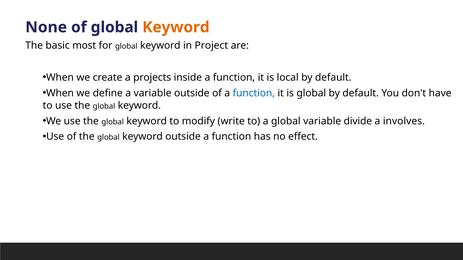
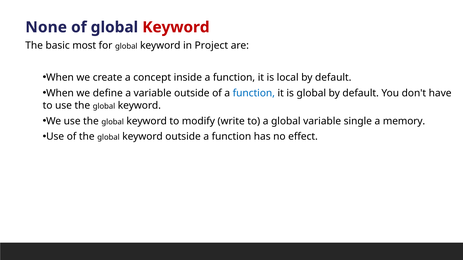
Keyword at (176, 27) colour: orange -> red
projects: projects -> concept
divide: divide -> single
involves: involves -> memory
